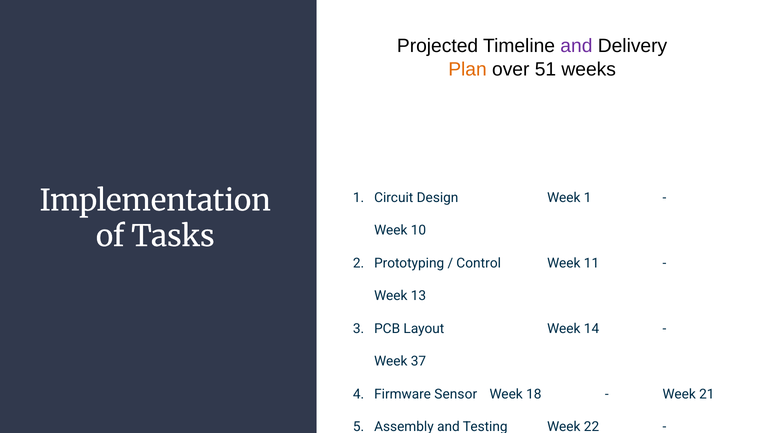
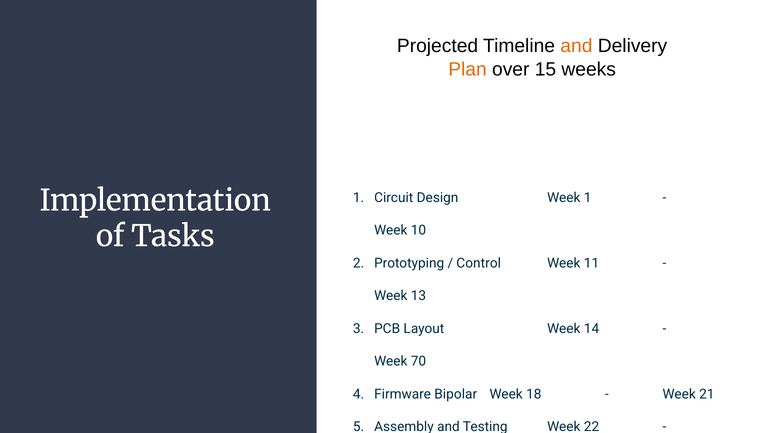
and at (576, 46) colour: purple -> orange
51: 51 -> 15
37: 37 -> 70
Sensor: Sensor -> Bipolar
